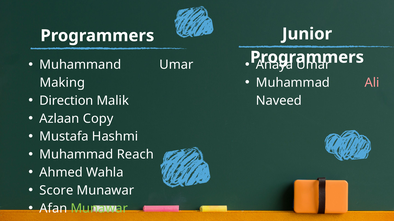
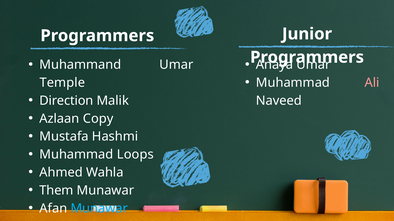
Making: Making -> Temple
Reach: Reach -> Loops
Score: Score -> Them
Munawar at (99, 209) colour: light green -> light blue
